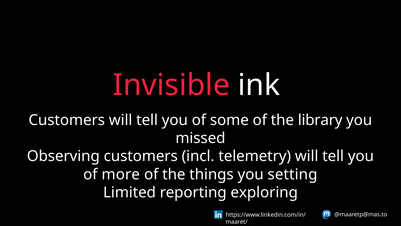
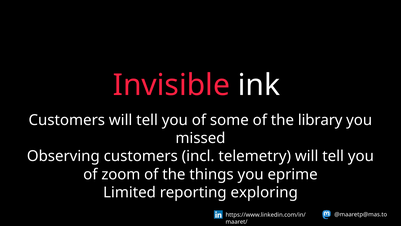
more: more -> zoom
setting: setting -> eprime
